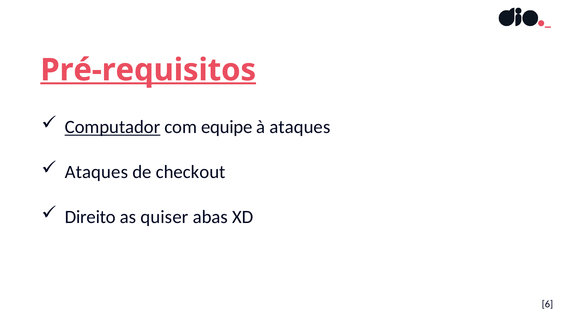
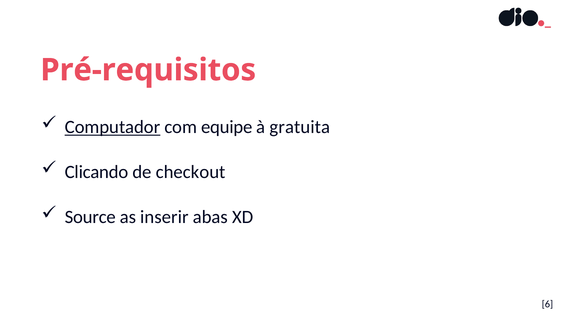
Pré-requisitos underline: present -> none
à ataques: ataques -> gratuita
Ataques at (96, 172): Ataques -> Clicando
Direito: Direito -> Source
quiser: quiser -> inserir
